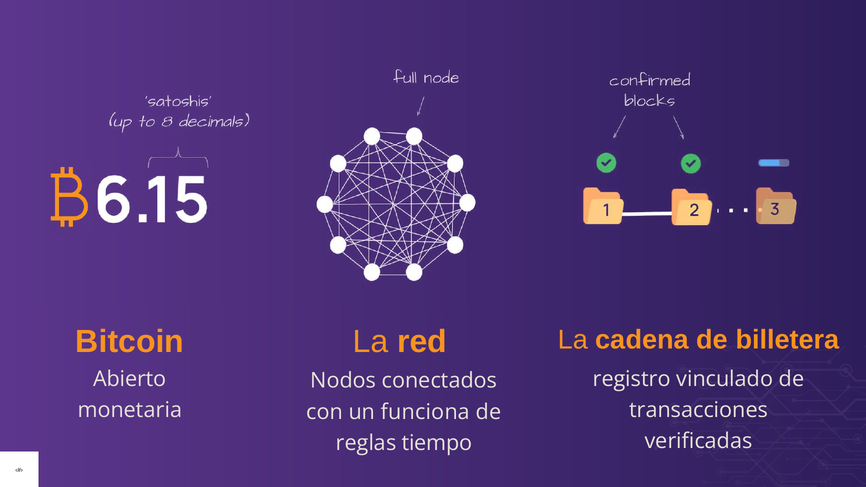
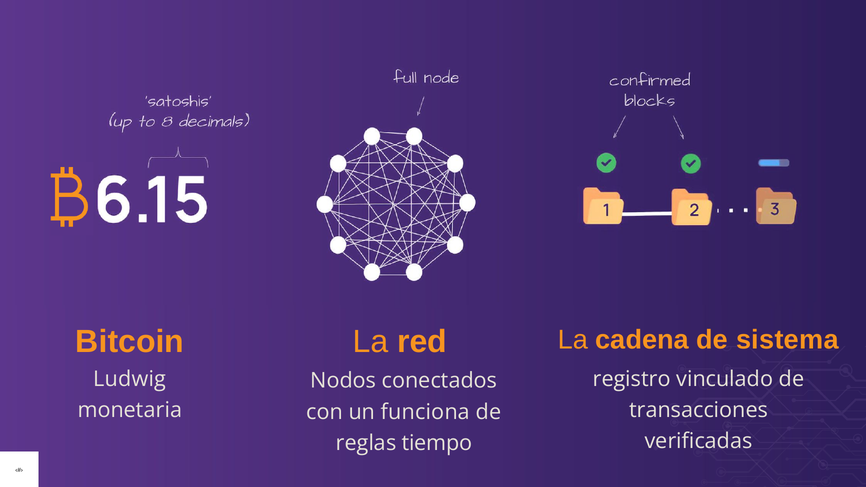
billetera: billetera -> sistema
Abierto: Abierto -> Ludwig
